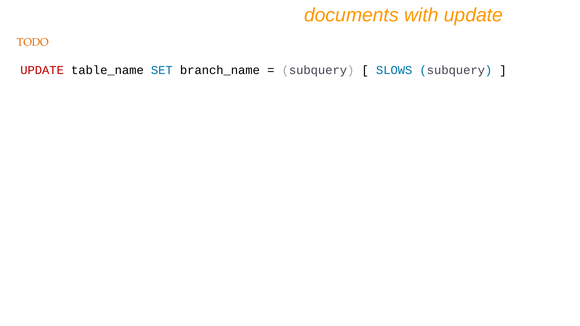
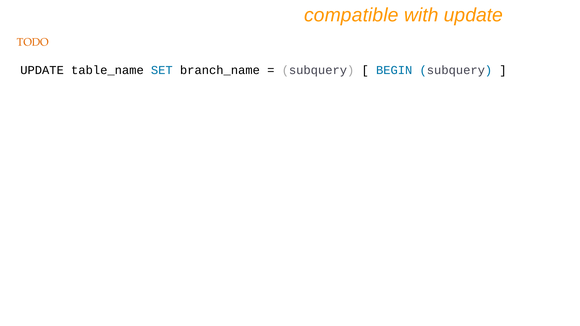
documents: documents -> compatible
UPDATE at (42, 70) colour: red -> black
SLOWS: SLOWS -> BEGIN
